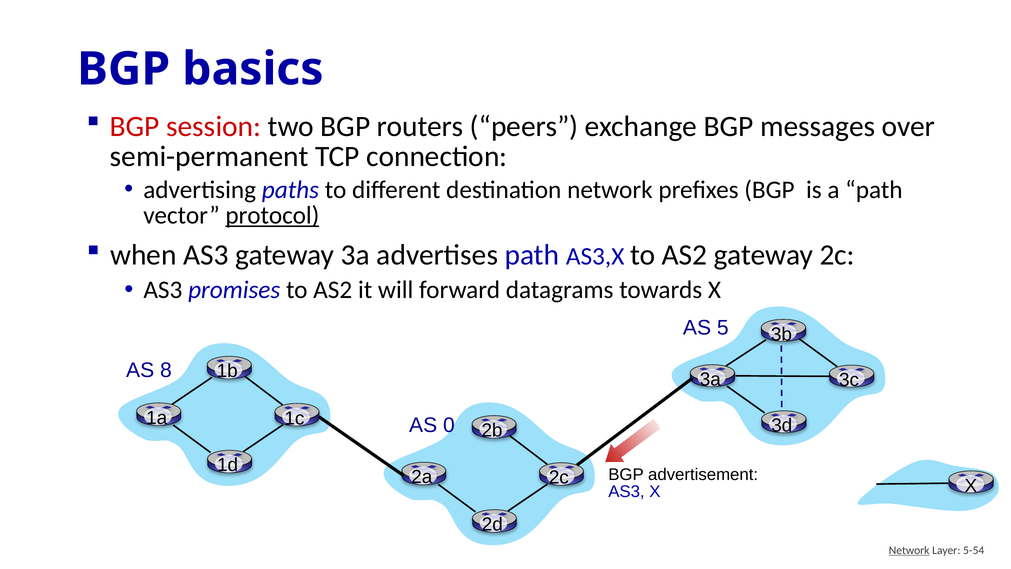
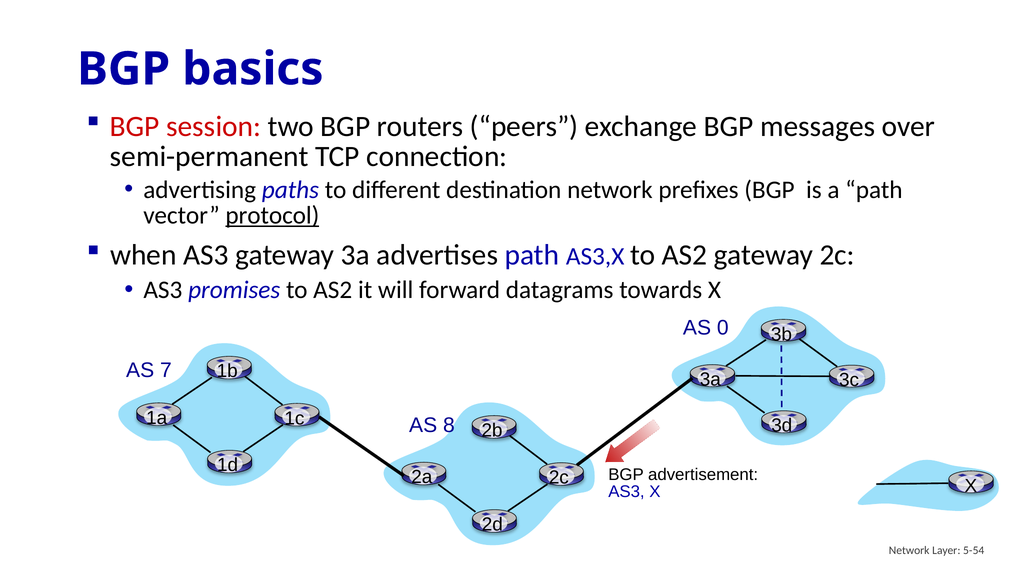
5: 5 -> 0
8: 8 -> 7
0: 0 -> 8
Network at (909, 550) underline: present -> none
